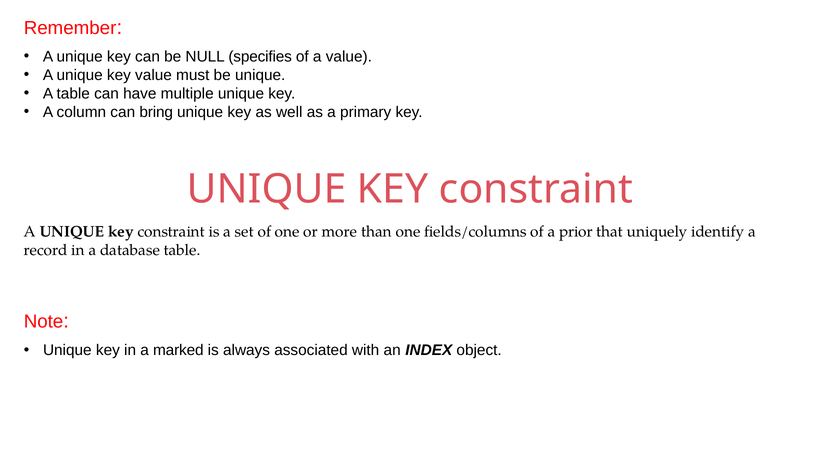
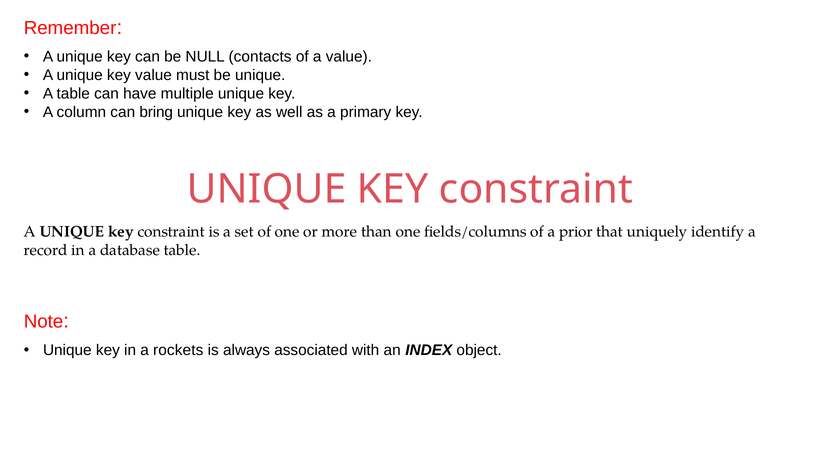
specifies: specifies -> contacts
marked: marked -> rockets
